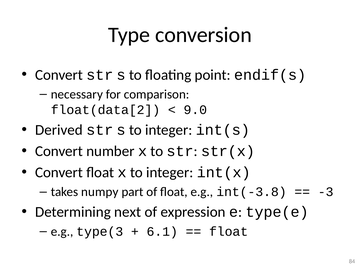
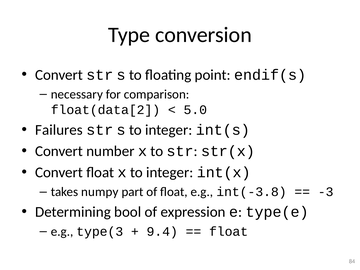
9.0: 9.0 -> 5.0
Derived: Derived -> Failures
next: next -> bool
6.1: 6.1 -> 9.4
